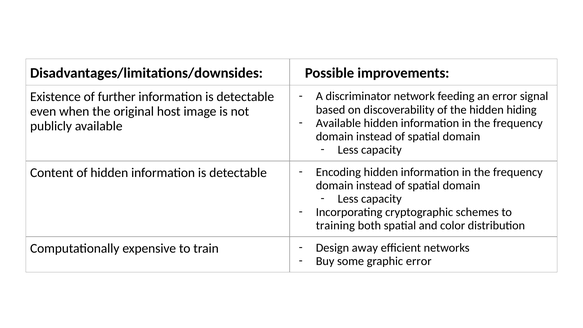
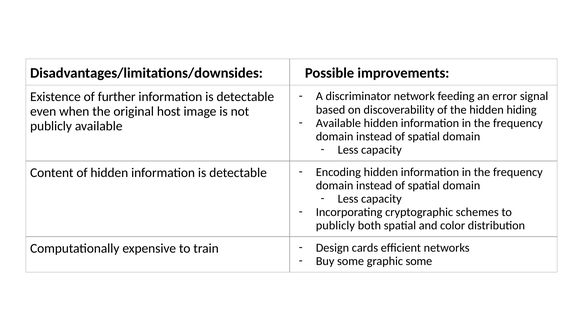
training at (335, 226): training -> publicly
away: away -> cards
graphic error: error -> some
